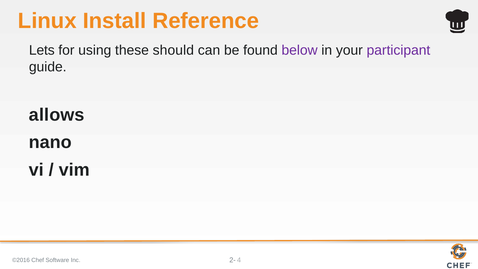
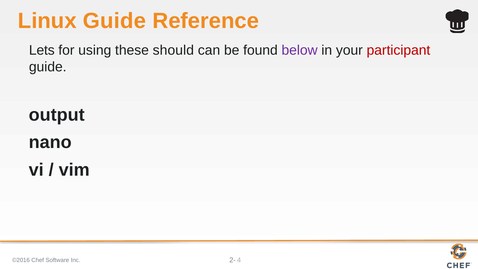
Linux Install: Install -> Guide
participant colour: purple -> red
allows: allows -> output
